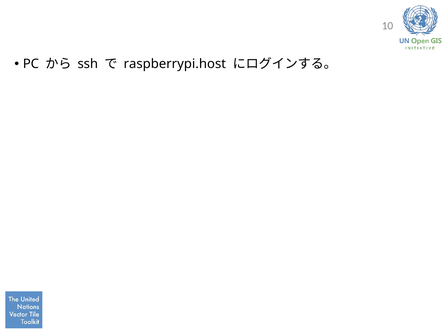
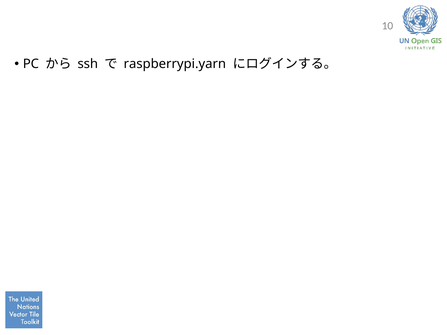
raspberrypi.host: raspberrypi.host -> raspberrypi.yarn
